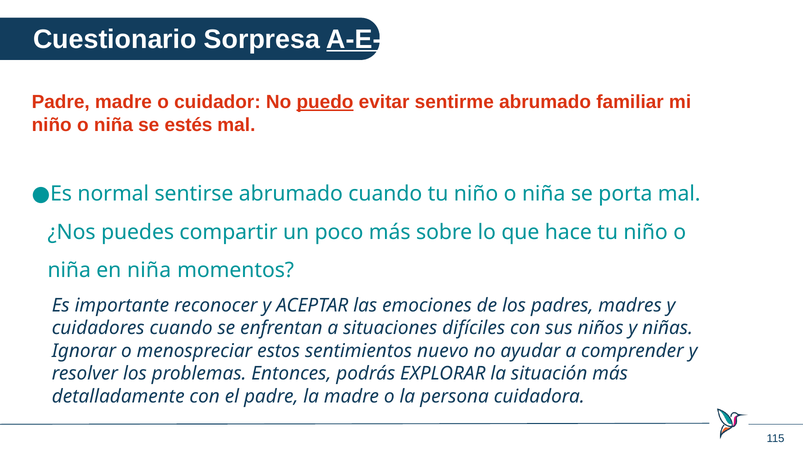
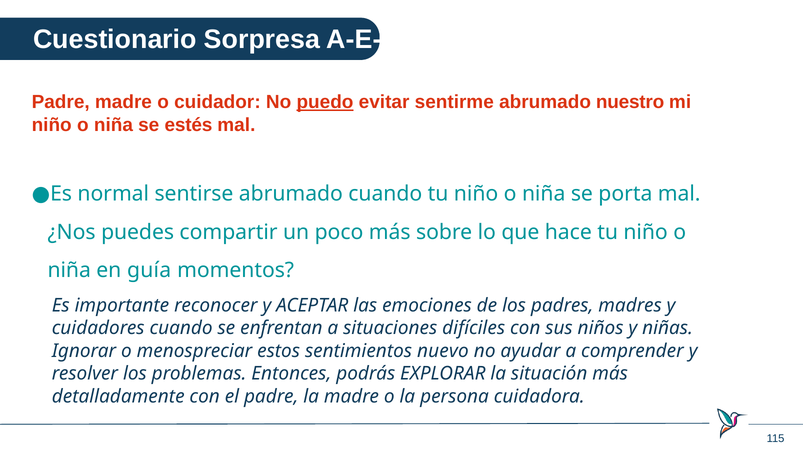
A-E-C-P underline: present -> none
familiar: familiar -> nuestro
en niña: niña -> guía
